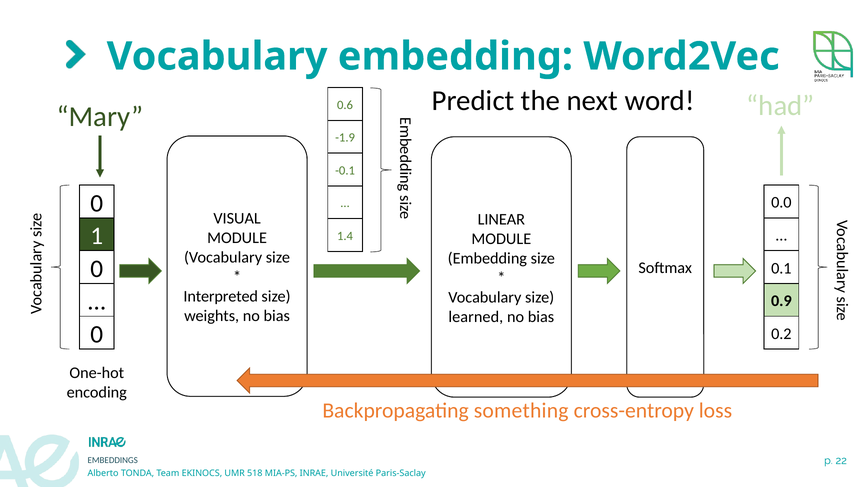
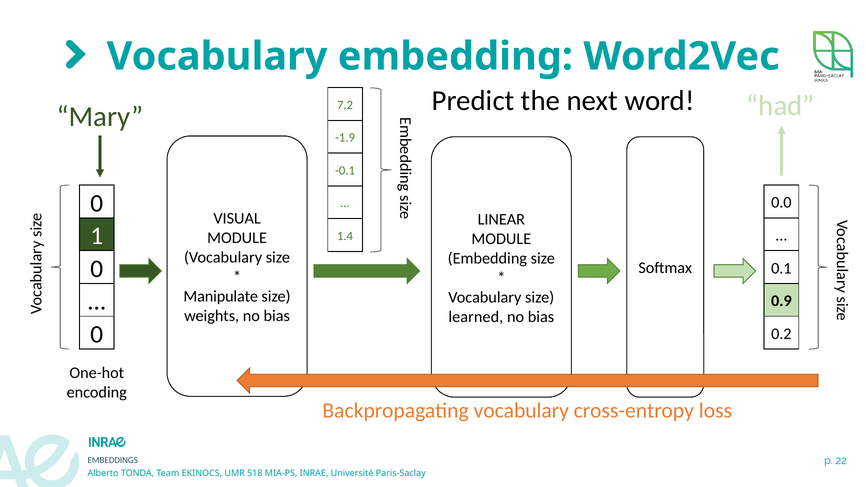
0.6: 0.6 -> 7.2
Interpreted: Interpreted -> Manipulate
Backpropagating something: something -> vocabulary
